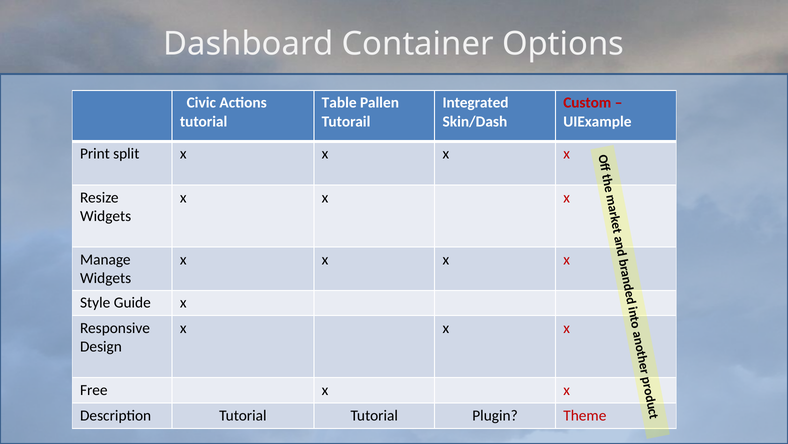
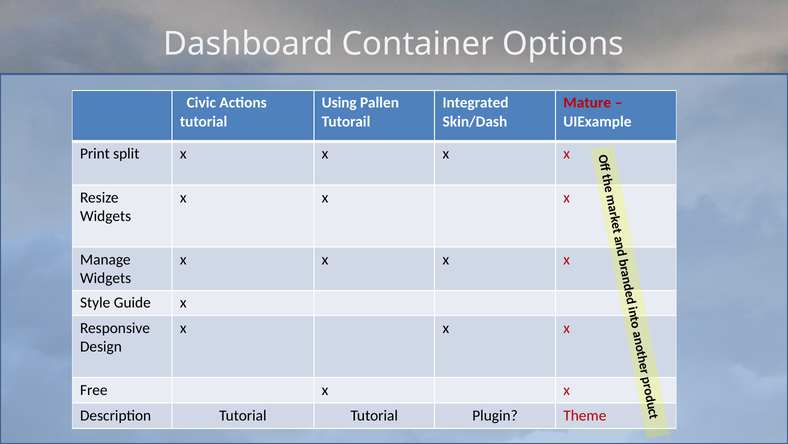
Table: Table -> Using
Custom: Custom -> Mature
